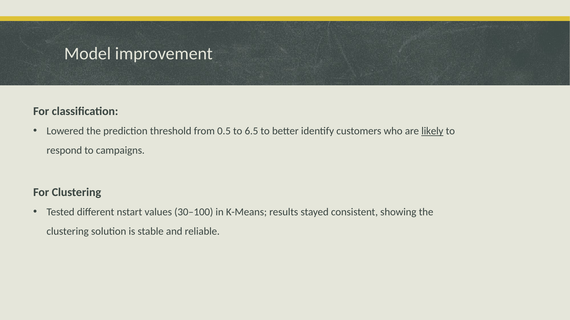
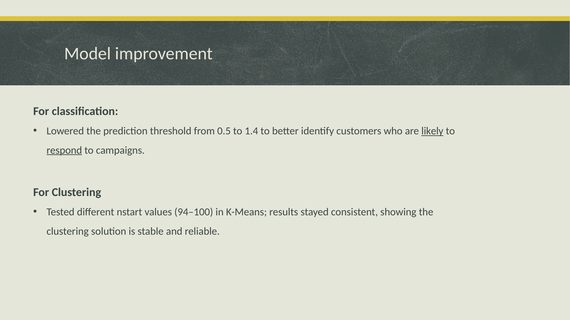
6.5: 6.5 -> 1.4
respond underline: none -> present
30–100: 30–100 -> 94–100
